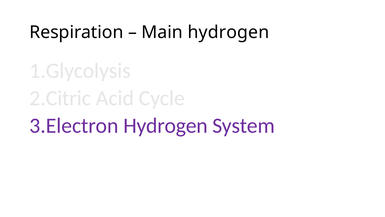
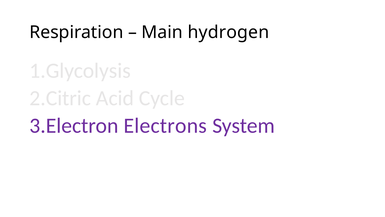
Hydrogen at (165, 125): Hydrogen -> Electrons
